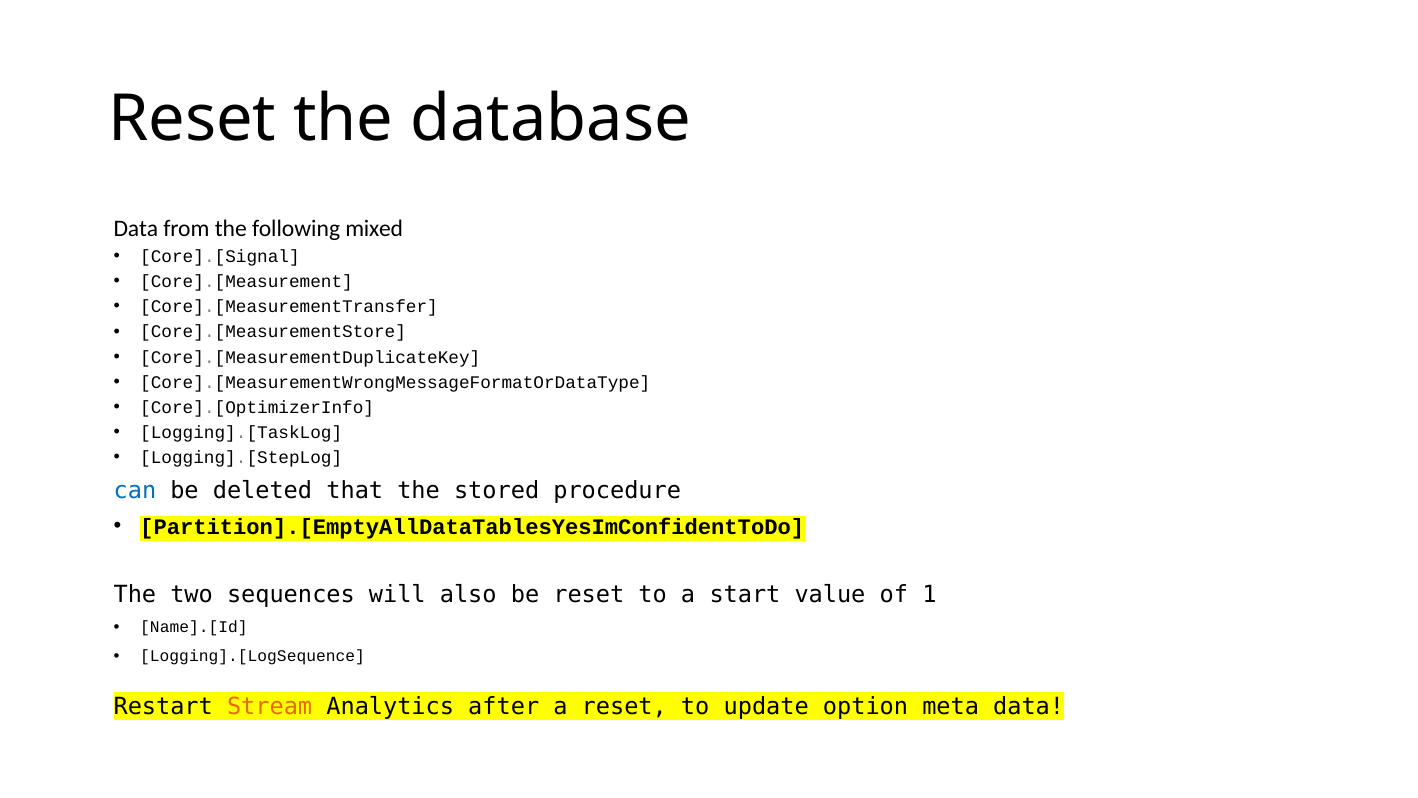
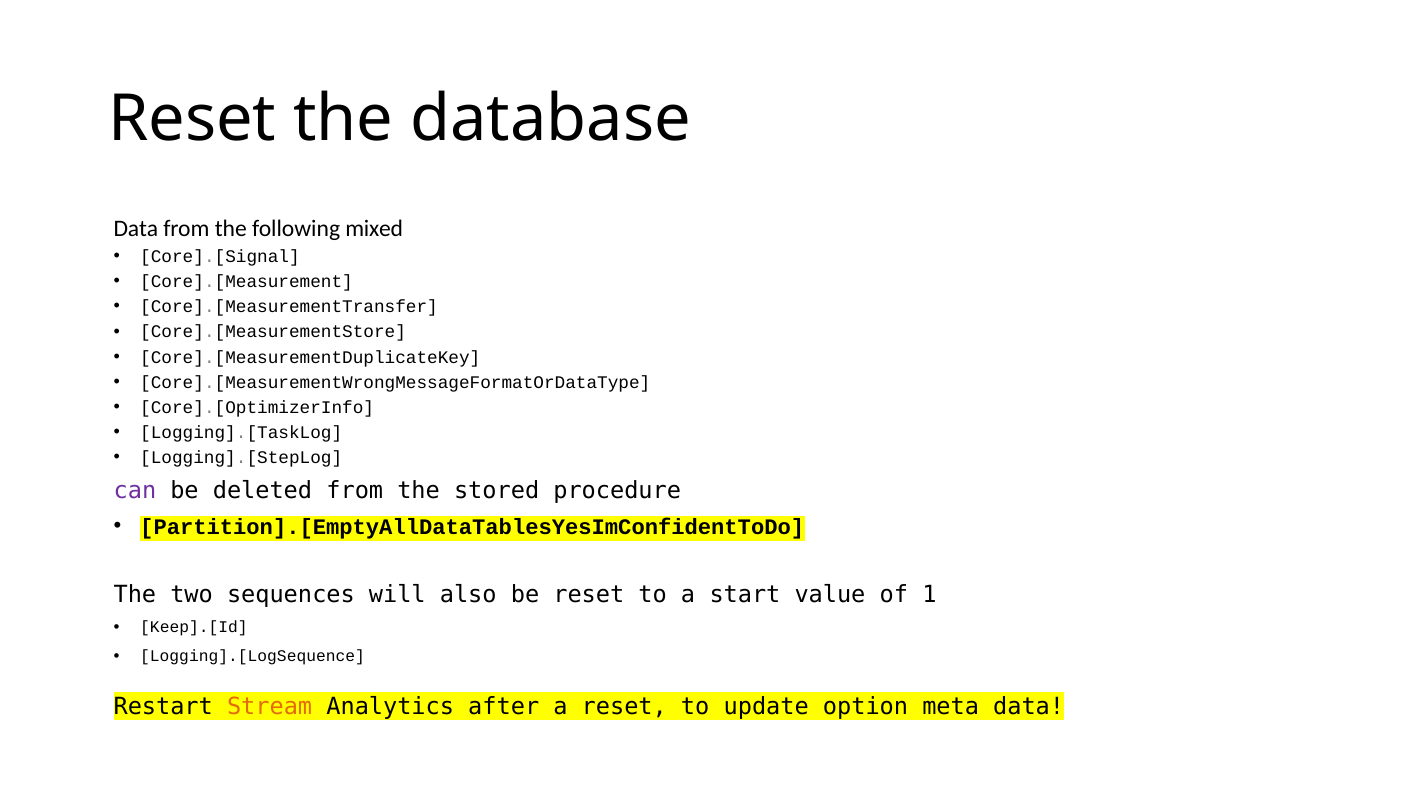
can colour: blue -> purple
deleted that: that -> from
Name].[Id: Name].[Id -> Keep].[Id
